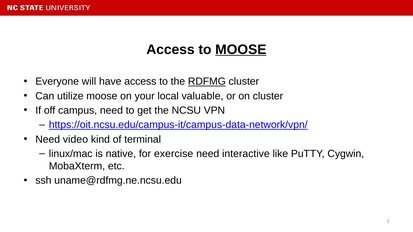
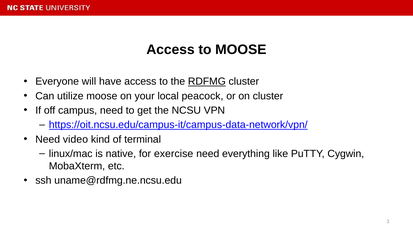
MOOSE at (241, 50) underline: present -> none
valuable: valuable -> peacock
interactive: interactive -> everything
